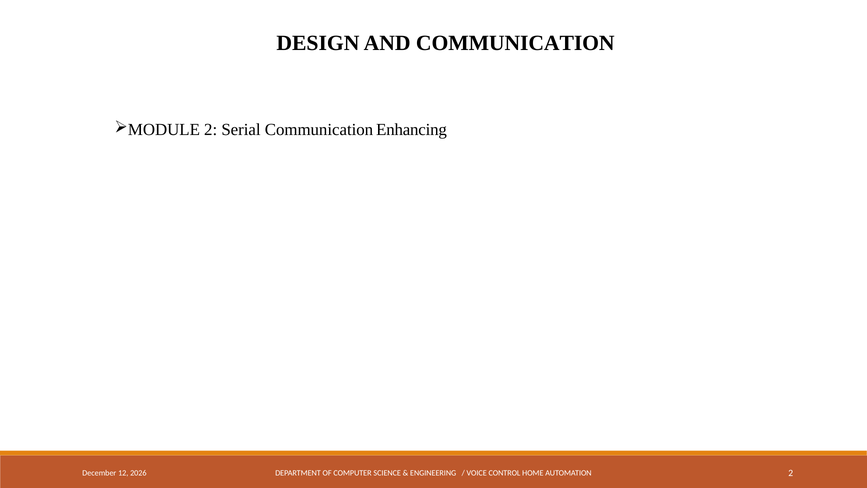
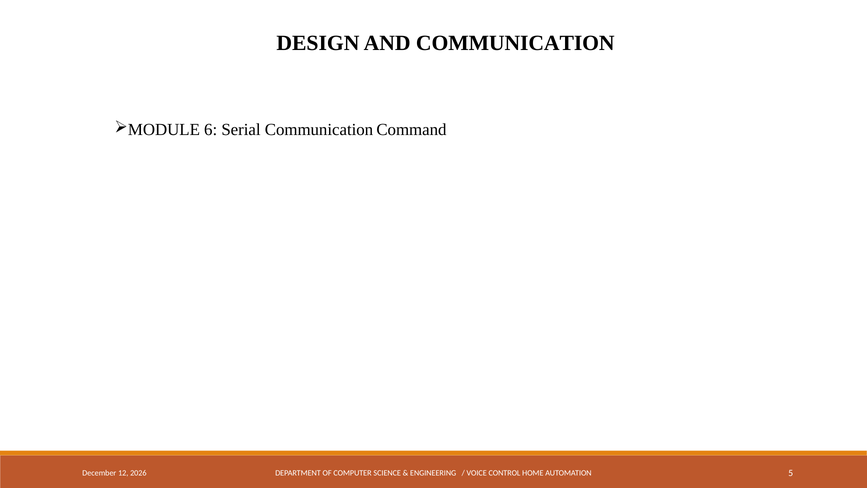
2 at (211, 130): 2 -> 6
Enhancing: Enhancing -> Command
AUTOMATION 2: 2 -> 5
